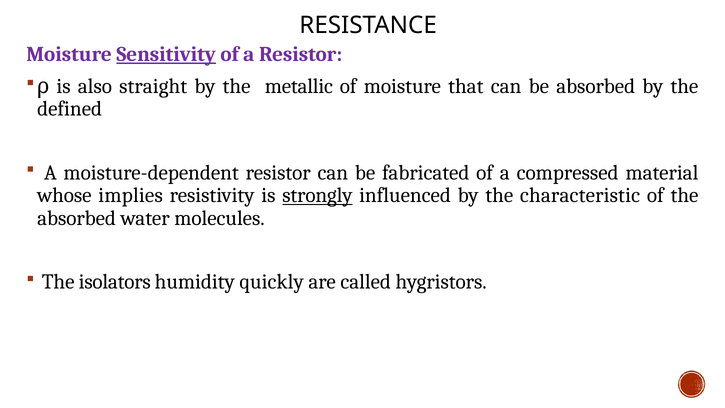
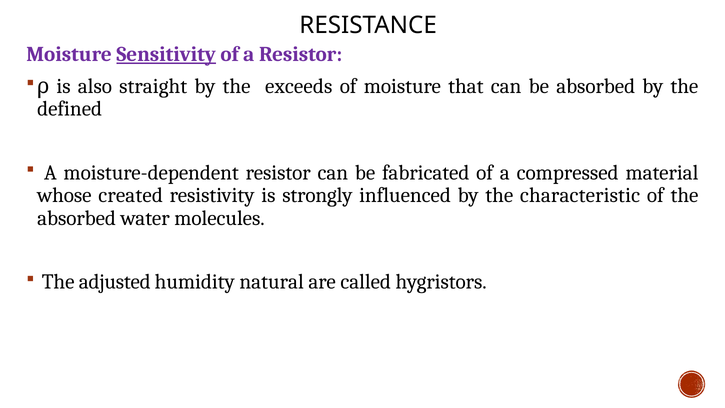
metallic: metallic -> exceeds
implies: implies -> created
strongly underline: present -> none
isolators: isolators -> adjusted
quickly: quickly -> natural
